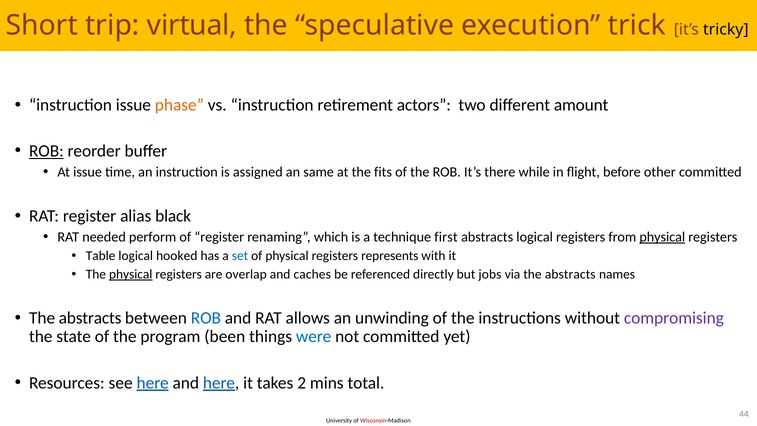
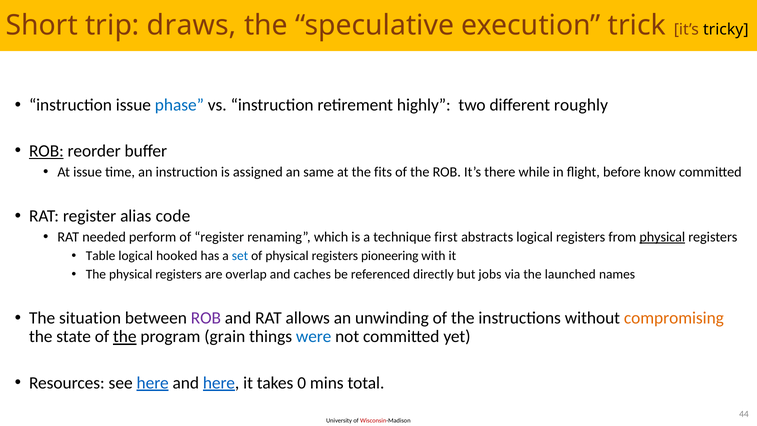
virtual: virtual -> draws
phase colour: orange -> blue
actors: actors -> highly
amount: amount -> roughly
other: other -> know
black: black -> code
represents: represents -> pioneering
physical at (131, 274) underline: present -> none
via the abstracts: abstracts -> launched
abstracts at (90, 318): abstracts -> situation
ROB at (206, 318) colour: blue -> purple
compromising colour: purple -> orange
the at (125, 337) underline: none -> present
been: been -> grain
2: 2 -> 0
